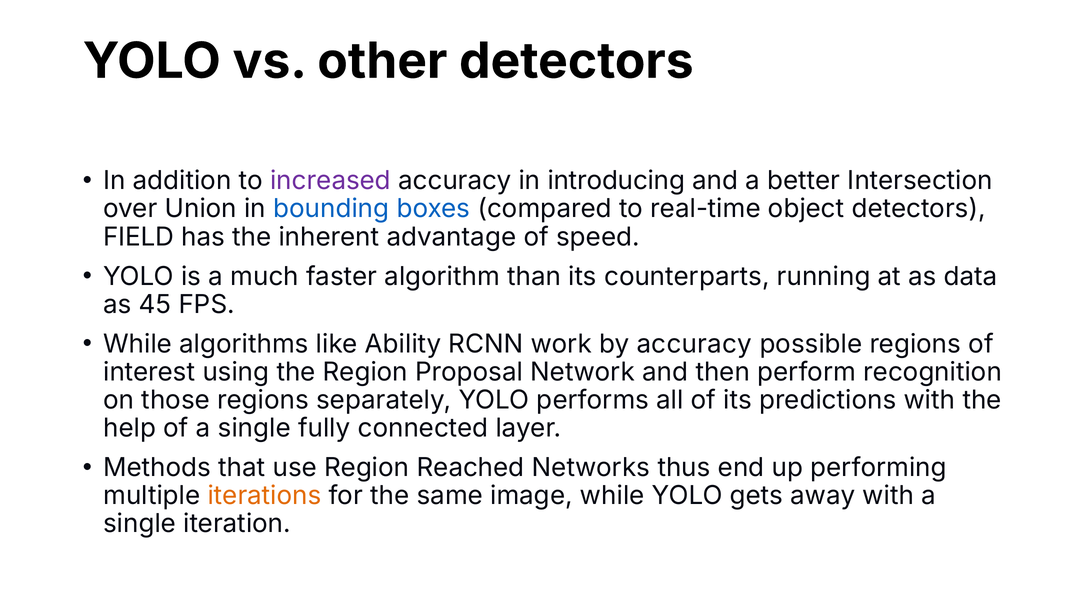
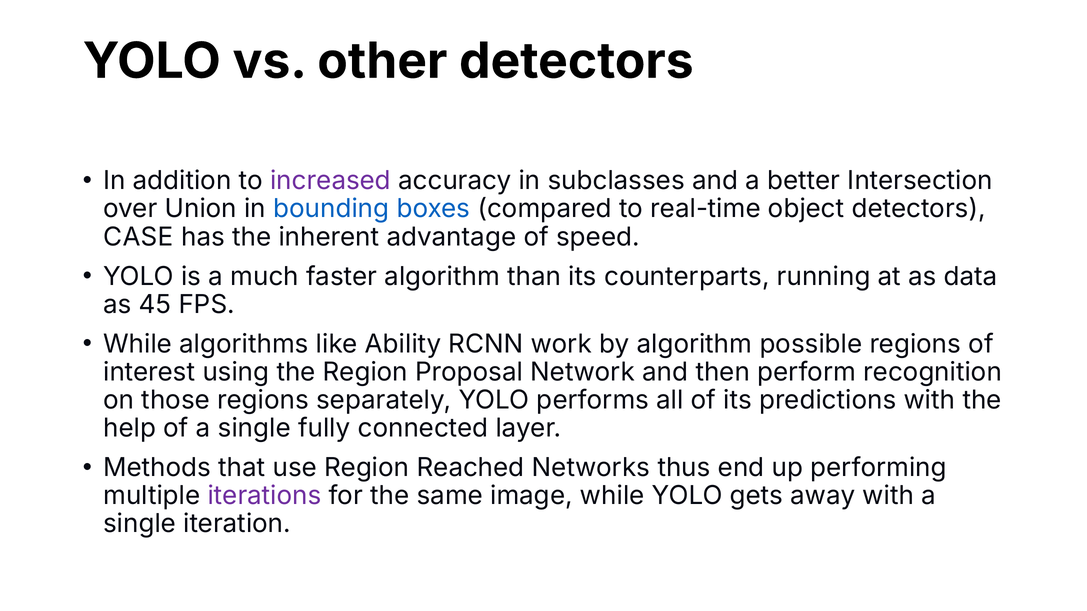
introducing: introducing -> subclasses
FIELD: FIELD -> CASE
by accuracy: accuracy -> algorithm
iterations colour: orange -> purple
